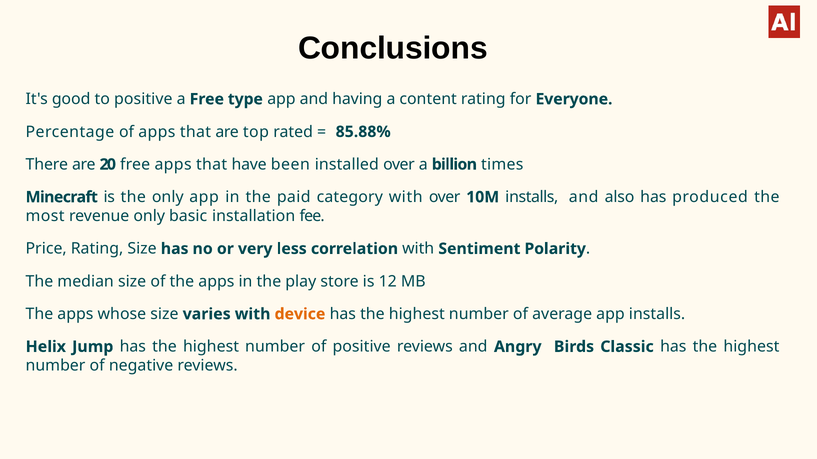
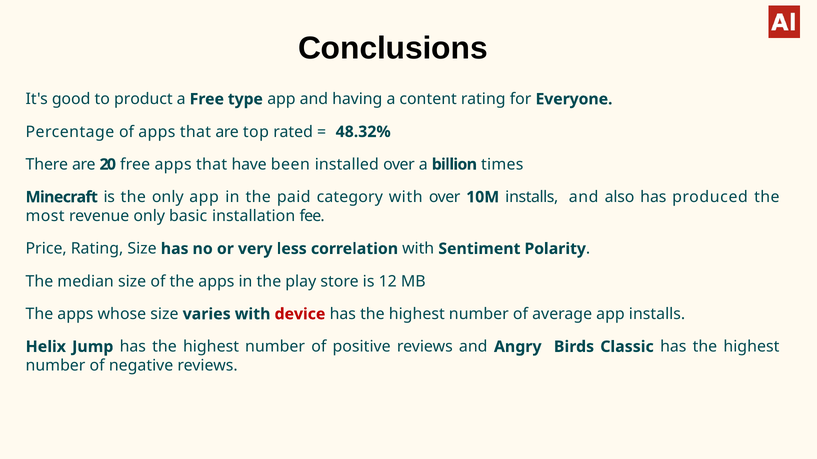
to positive: positive -> product
85.88%: 85.88% -> 48.32%
device colour: orange -> red
